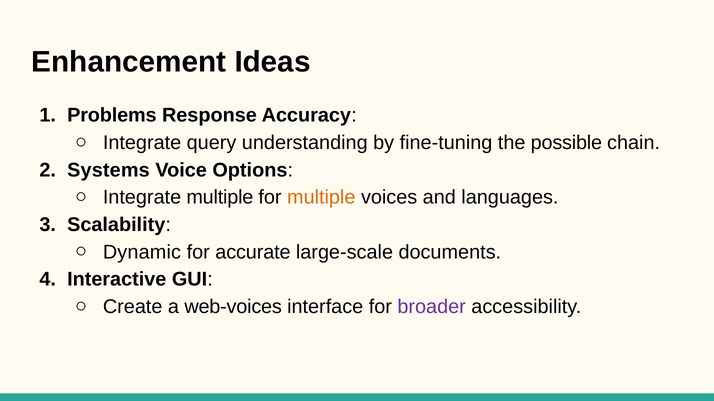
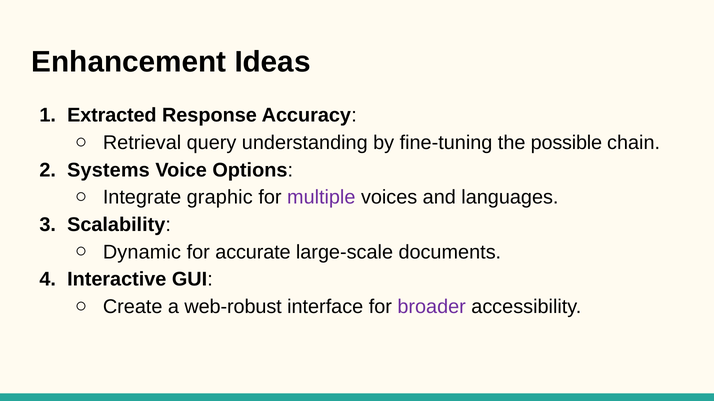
Problems: Problems -> Extracted
Integrate at (142, 143): Integrate -> Retrieval
Integrate multiple: multiple -> graphic
multiple at (321, 198) colour: orange -> purple
web-voices: web-voices -> web-robust
